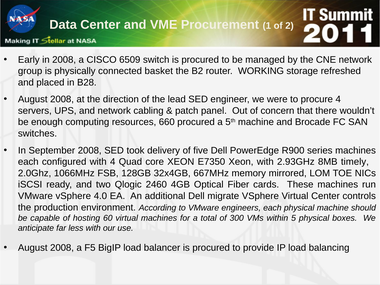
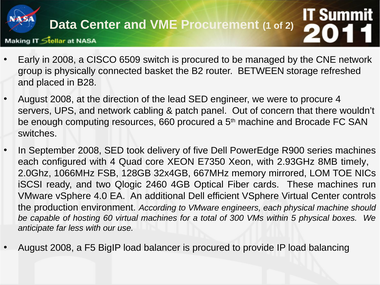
WORKING: WORKING -> BETWEEN
migrate: migrate -> efficient
